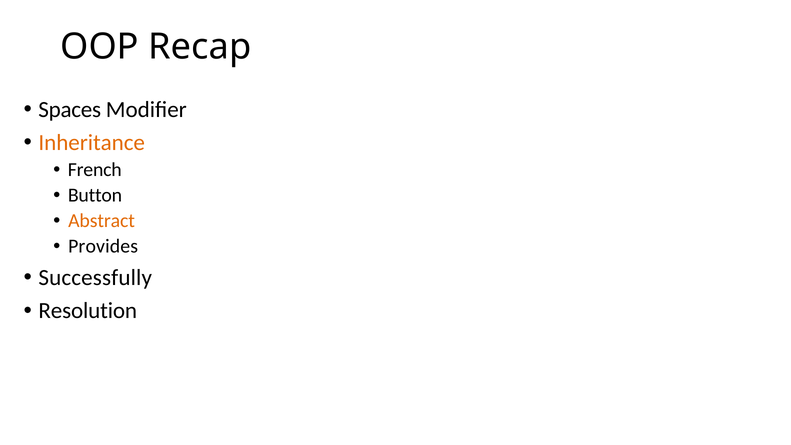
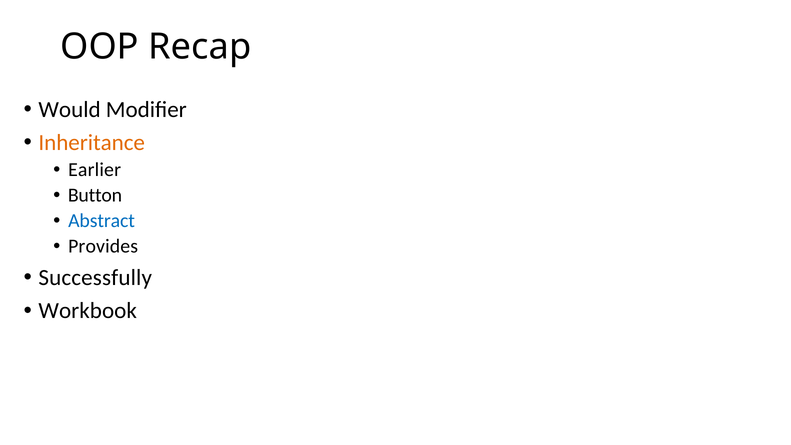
Spaces: Spaces -> Would
French: French -> Earlier
Abstract colour: orange -> blue
Resolution: Resolution -> Workbook
